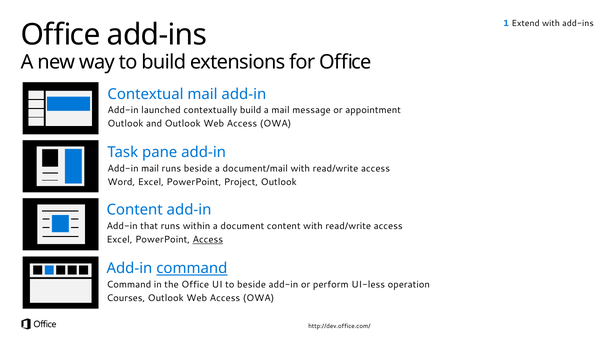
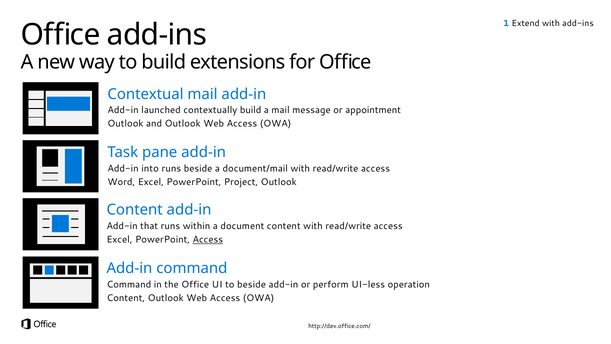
Add-in mail: mail -> into
command at (192, 268) underline: present -> none
Courses at (126, 298): Courses -> Content
